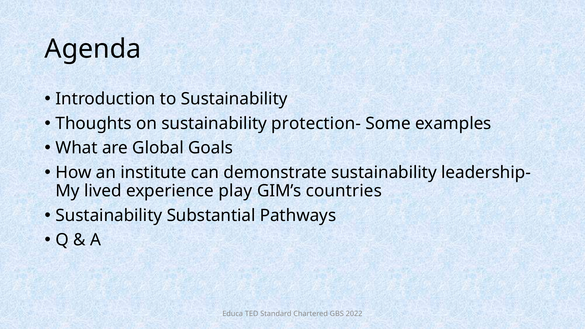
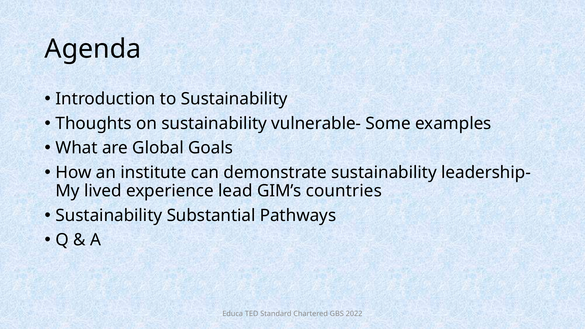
protection-: protection- -> vulnerable-
play: play -> lead
